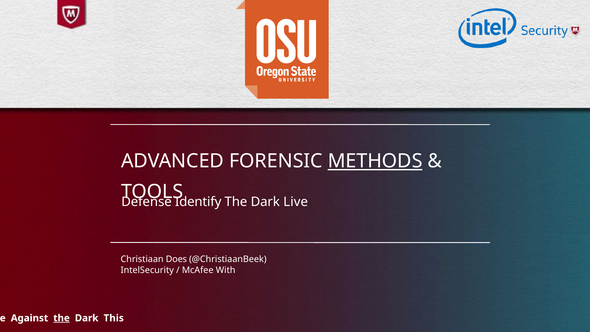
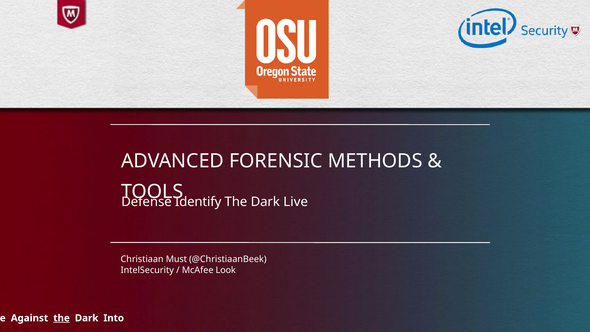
METHODS underline: present -> none
Does: Does -> Must
With: With -> Look
This: This -> Into
